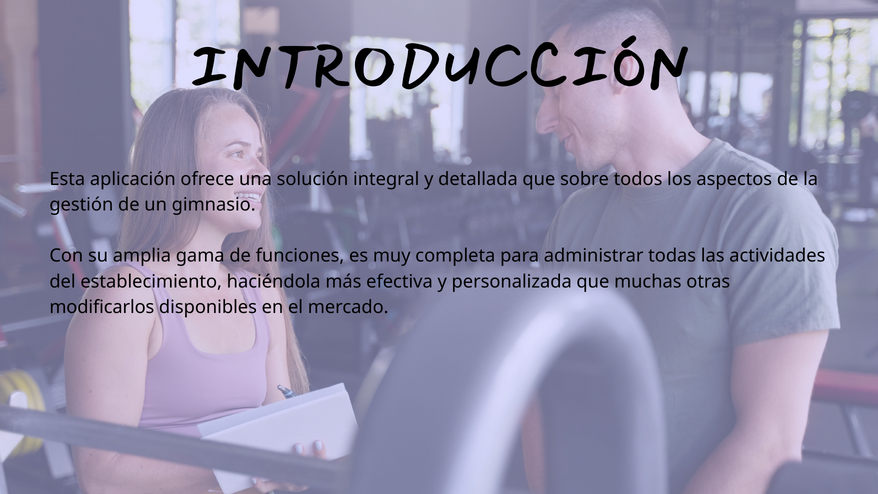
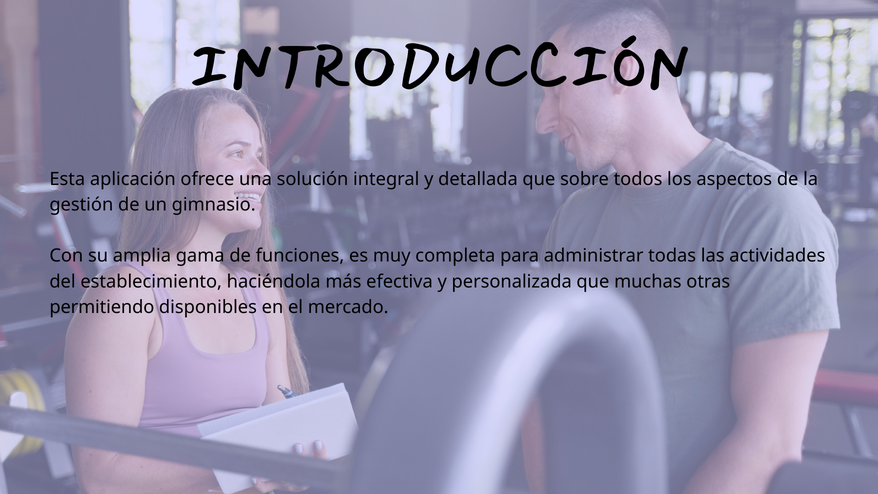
modificarlos: modificarlos -> permitiendo
